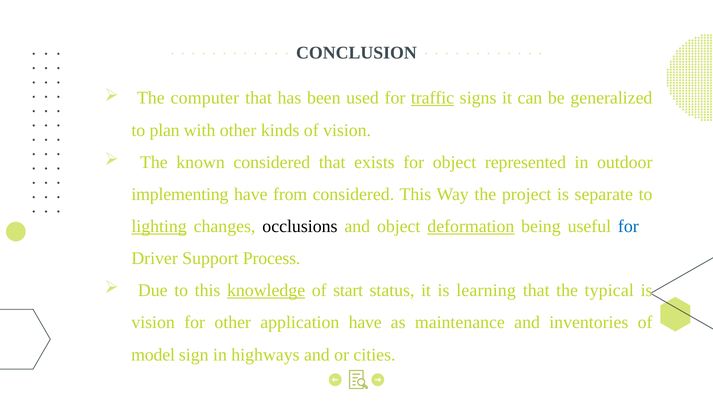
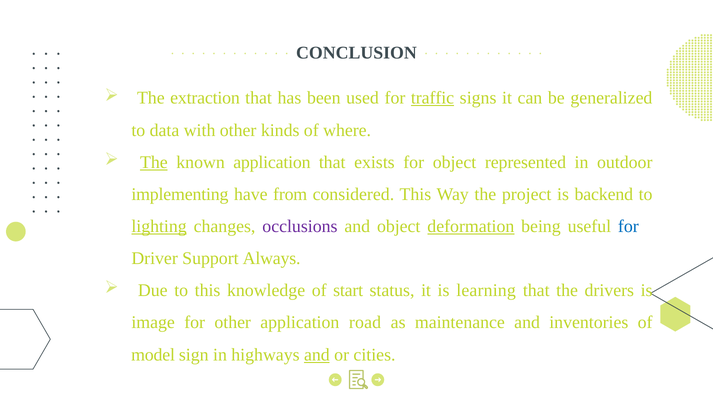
computer: computer -> extraction
plan: plan -> data
of vision: vision -> where
The at (154, 162) underline: none -> present
known considered: considered -> application
separate: separate -> backend
occlusions colour: black -> purple
Process: Process -> Always
knowledge underline: present -> none
typical: typical -> drivers
vision at (153, 323): vision -> image
application have: have -> road
and at (317, 355) underline: none -> present
